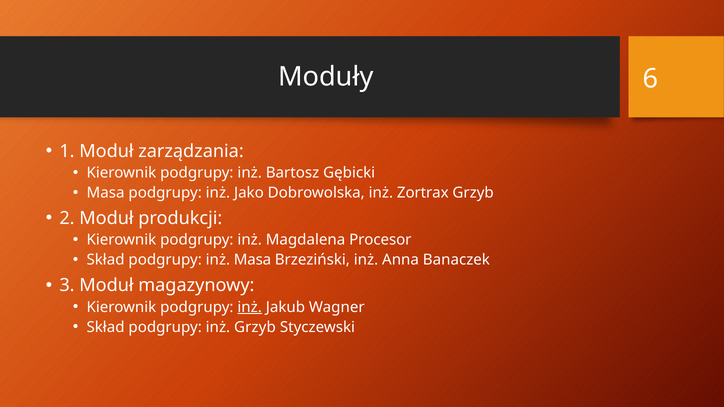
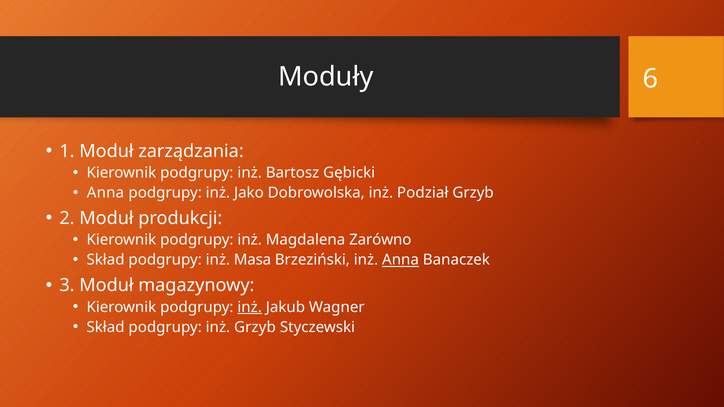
Masa at (106, 193): Masa -> Anna
Zortrax: Zortrax -> Podział
Procesor: Procesor -> Zarówno
Anna at (401, 260) underline: none -> present
